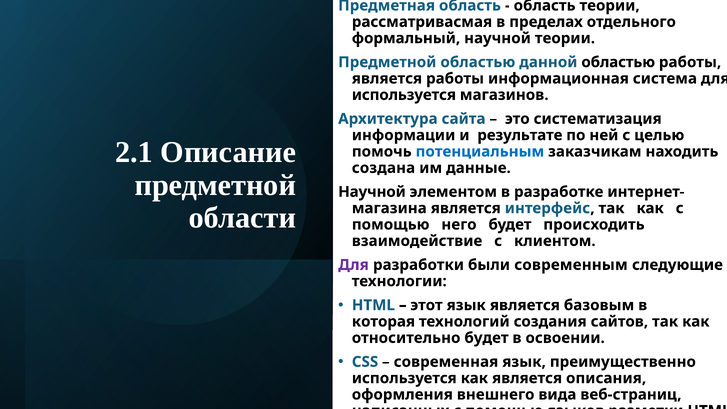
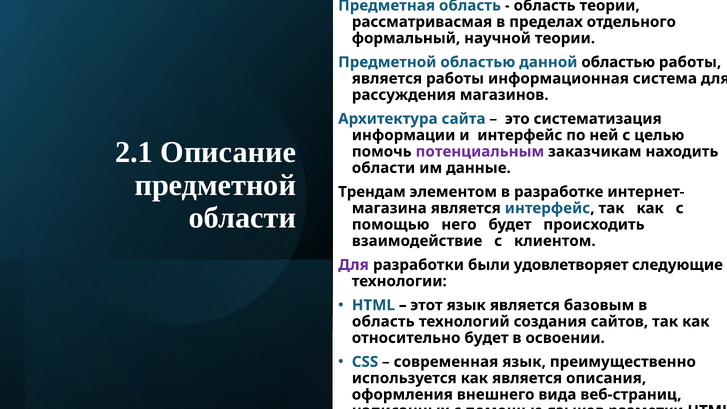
используется at (404, 95): используется -> рассуждения
и результате: результате -> интерфейс
потенциальным colour: blue -> purple
создана at (383, 168): создана -> области
Научной at (372, 192): Научной -> Трендам
современным: современным -> удовлетворяет
которая at (383, 321): которая -> область
